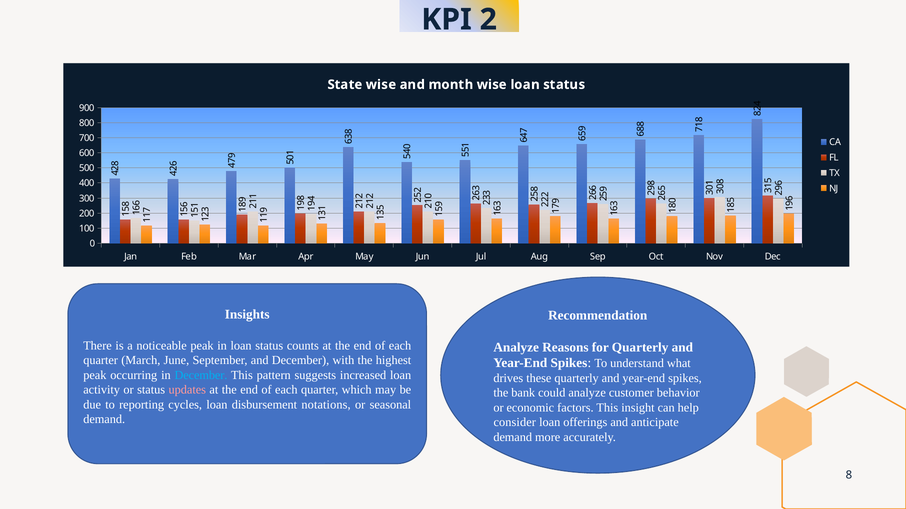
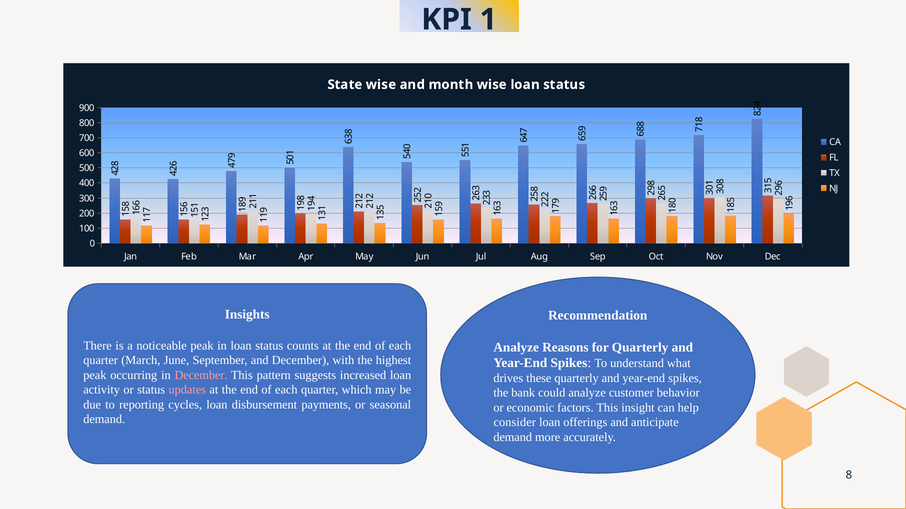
KPI 2: 2 -> 1
December at (201, 376) colour: light blue -> pink
notations: notations -> payments
